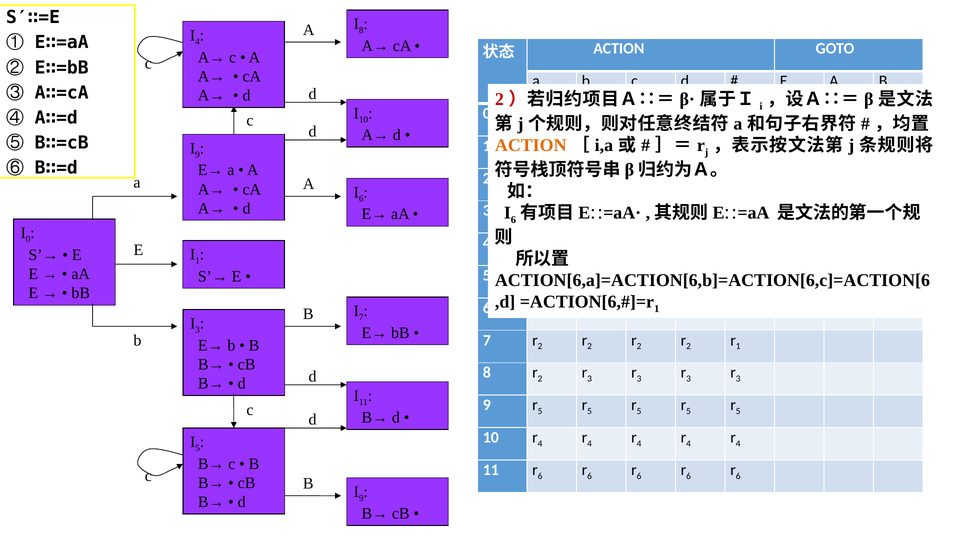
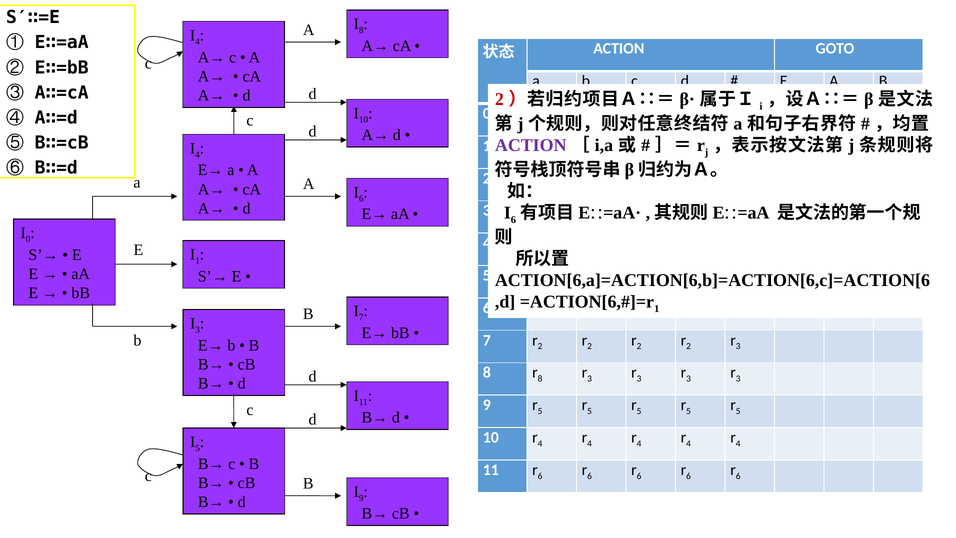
ACTION at (531, 145) colour: orange -> purple
9 at (197, 155): 9 -> 4
1 at (738, 346): 1 -> 3
2 at (540, 379): 2 -> 8
